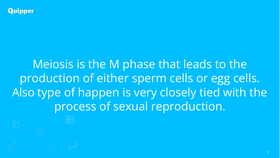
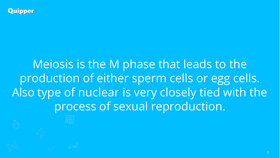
happen: happen -> nuclear
